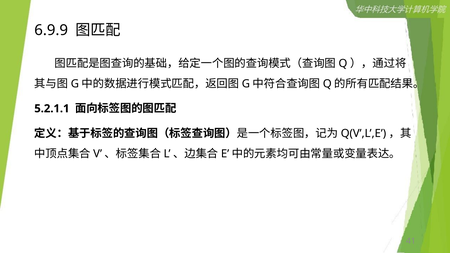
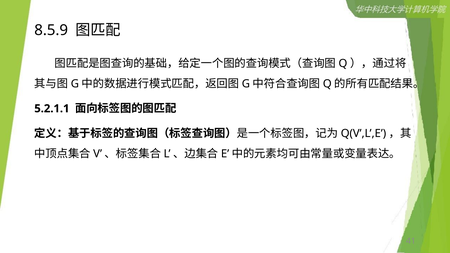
6.9.9: 6.9.9 -> 8.5.9
